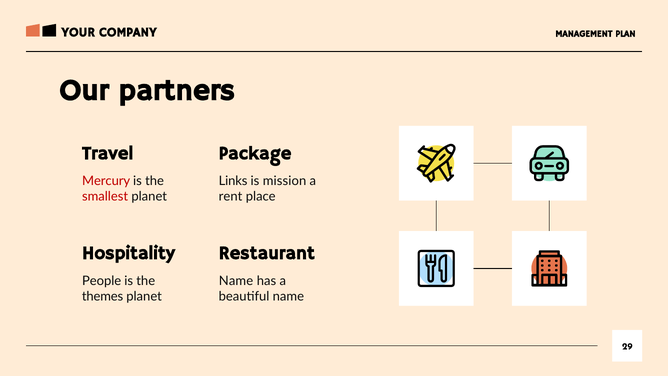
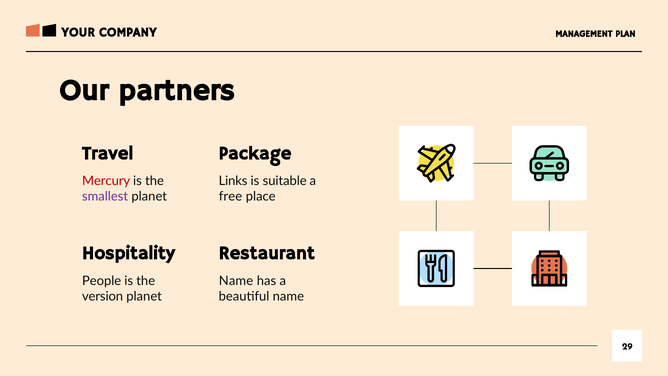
mission: mission -> suitable
smallest colour: red -> purple
rent: rent -> free
themes: themes -> version
